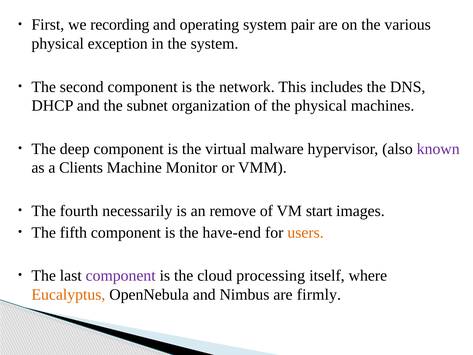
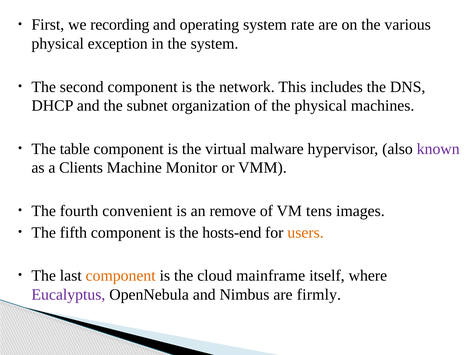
pair: pair -> rate
deep: deep -> table
necessarily: necessarily -> convenient
start: start -> tens
have-end: have-end -> hosts-end
component at (121, 275) colour: purple -> orange
processing: processing -> mainframe
Eucalyptus colour: orange -> purple
